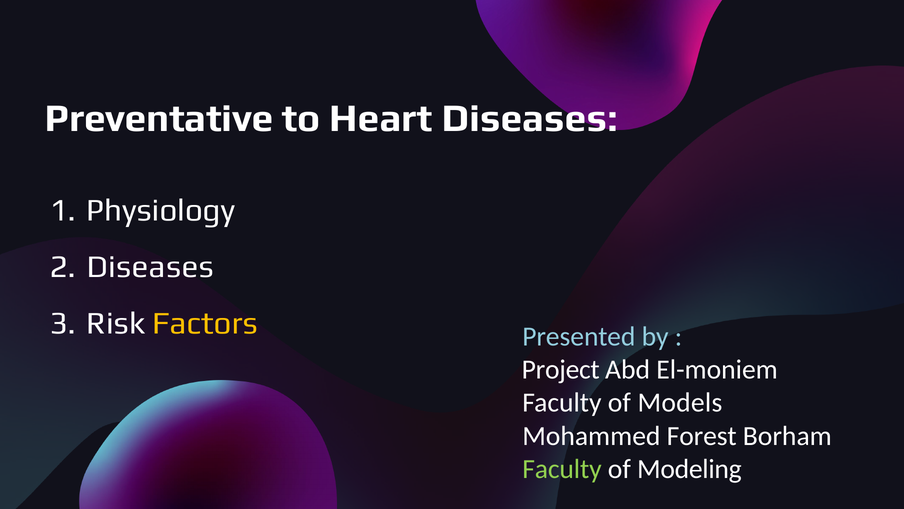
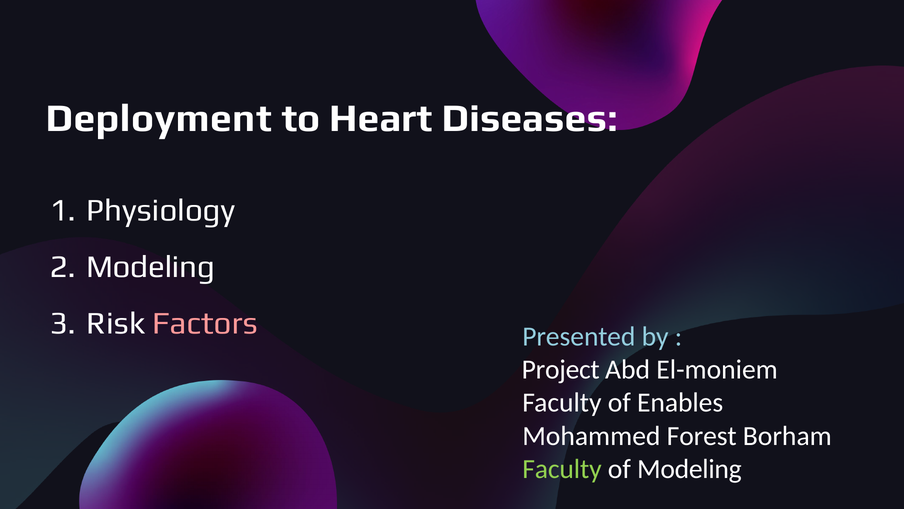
Preventative: Preventative -> Deployment
Diseases at (150, 267): Diseases -> Modeling
Factors colour: yellow -> pink
Models: Models -> Enables
